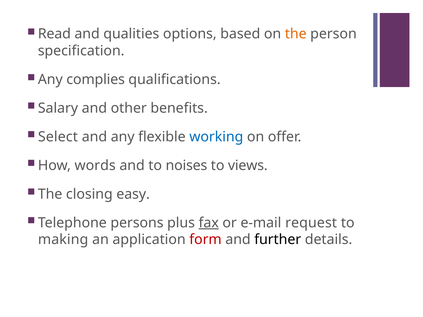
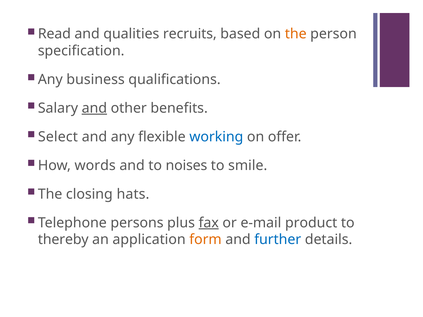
options: options -> recruits
complies: complies -> business
and at (94, 108) underline: none -> present
views: views -> smile
easy: easy -> hats
request: request -> product
making: making -> thereby
form colour: red -> orange
further colour: black -> blue
